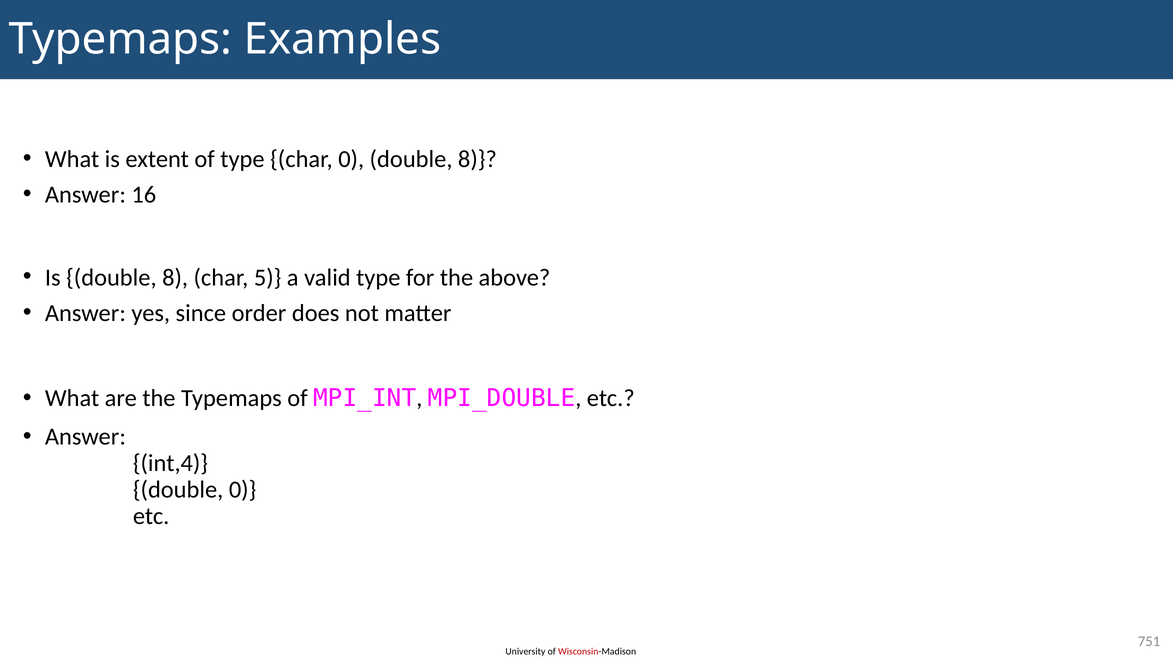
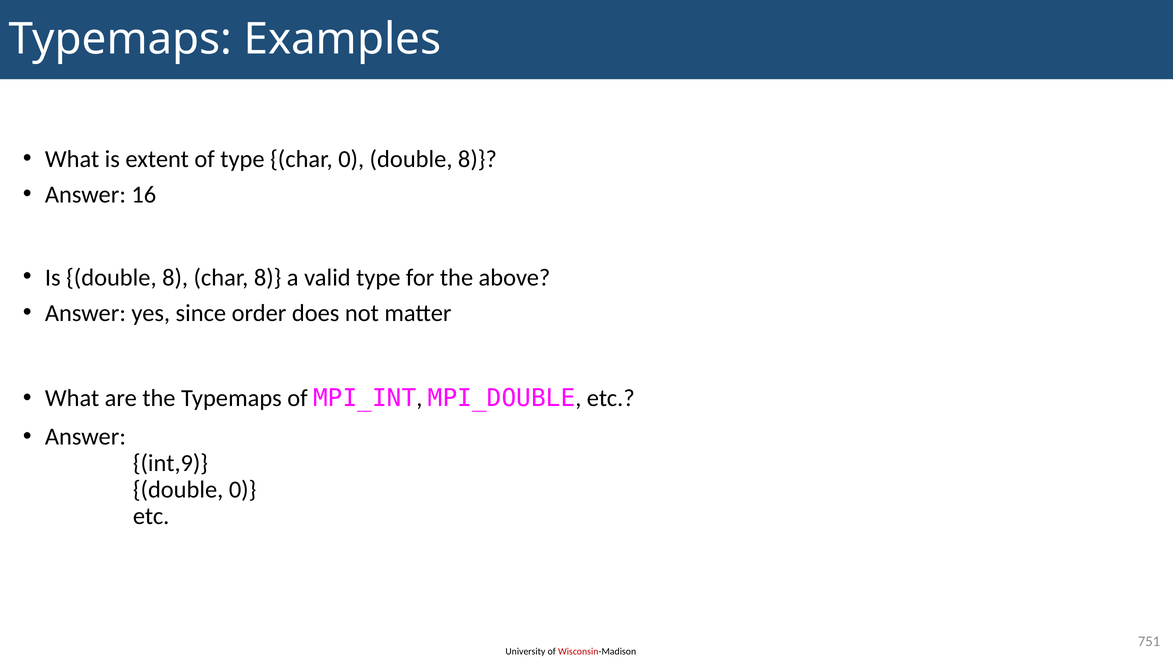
char 5: 5 -> 8
int,4: int,4 -> int,9
